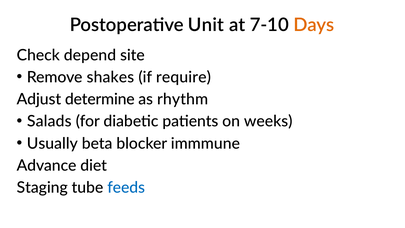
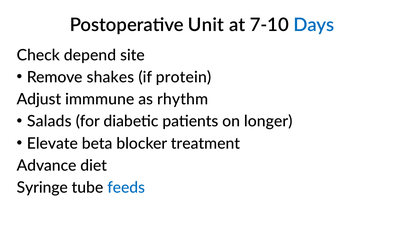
Days colour: orange -> blue
require: require -> protein
determine: determine -> immmune
weeks: weeks -> longer
Usually: Usually -> Elevate
immmune: immmune -> treatment
Staging: Staging -> Syringe
